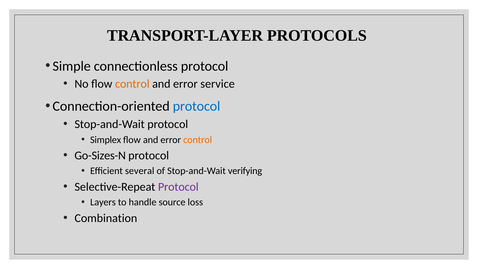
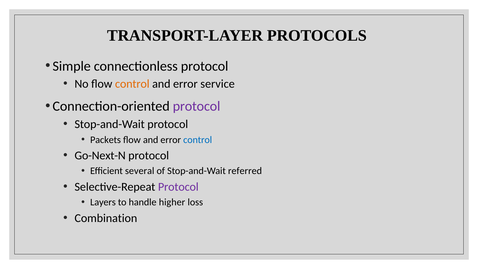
protocol at (197, 106) colour: blue -> purple
Simplex: Simplex -> Packets
control at (198, 140) colour: orange -> blue
Go-Sizes-N: Go-Sizes-N -> Go-Next-N
verifying: verifying -> referred
source: source -> higher
